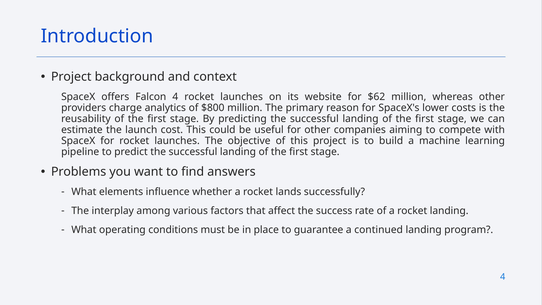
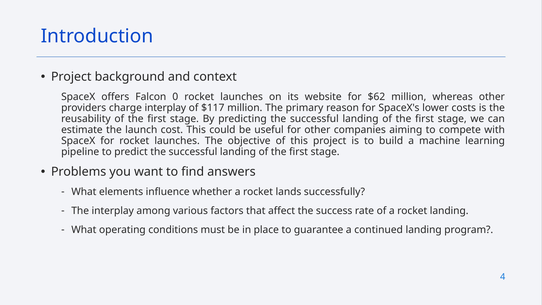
Falcon 4: 4 -> 0
charge analytics: analytics -> interplay
$800: $800 -> $117
